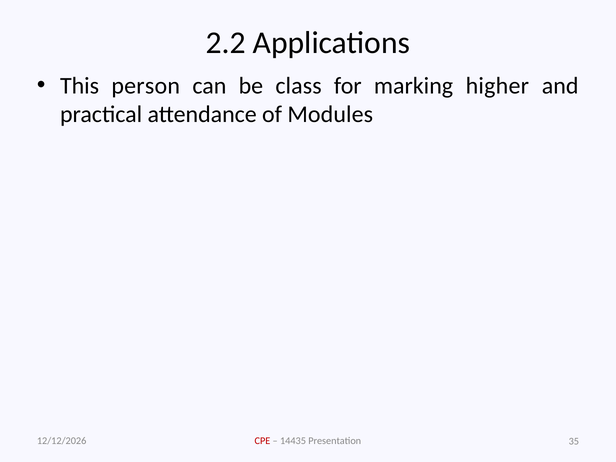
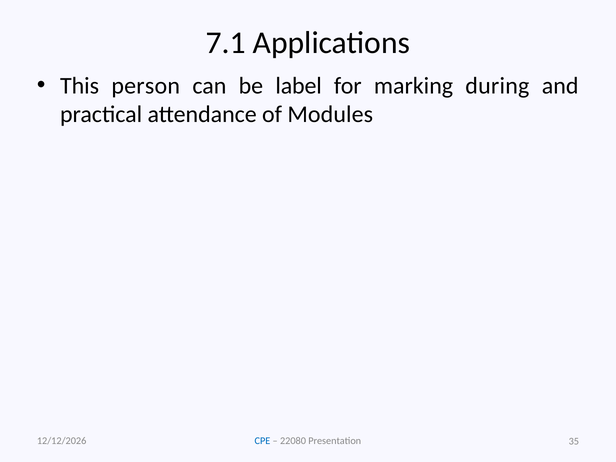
2.2: 2.2 -> 7.1
class: class -> label
higher: higher -> during
CPE colour: red -> blue
14435: 14435 -> 22080
